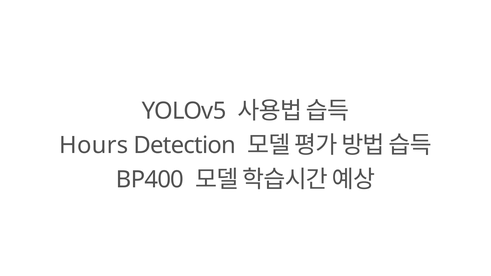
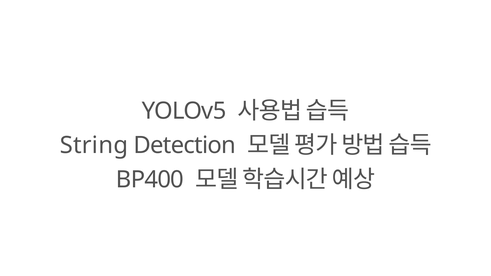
Hours: Hours -> String
